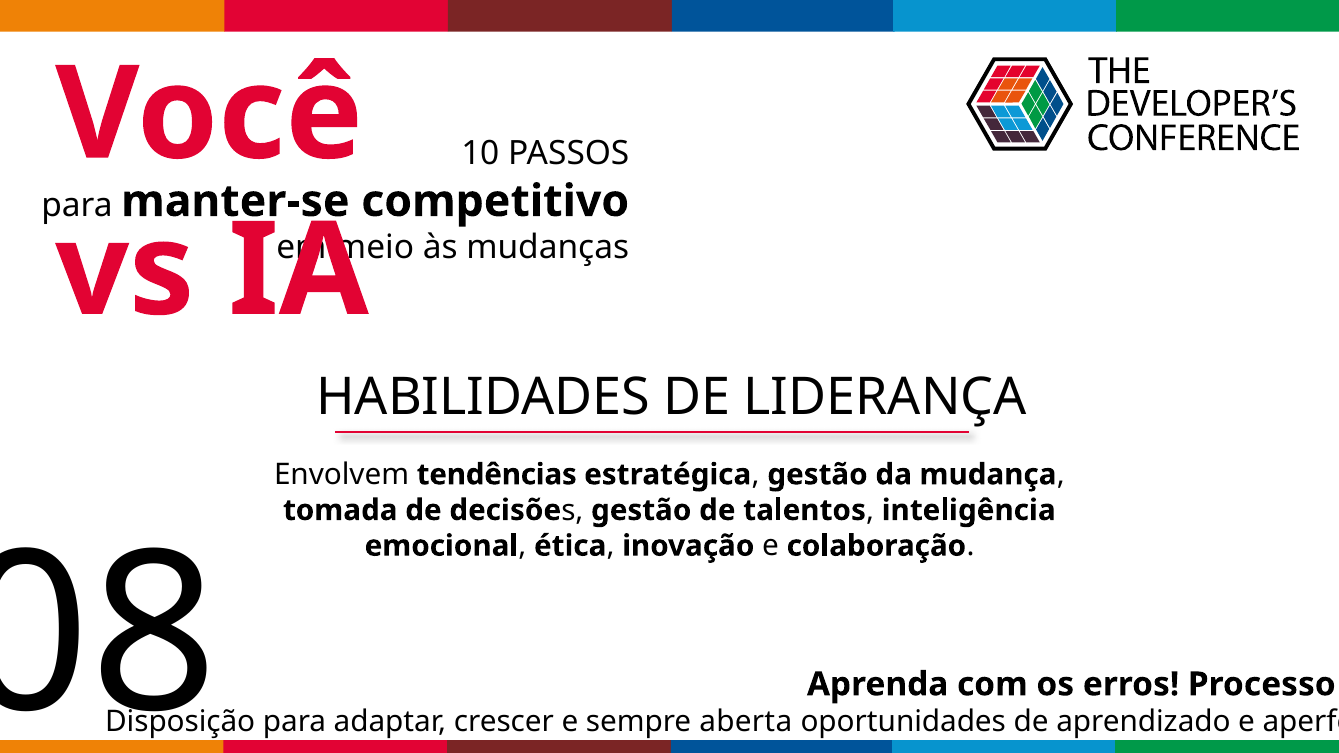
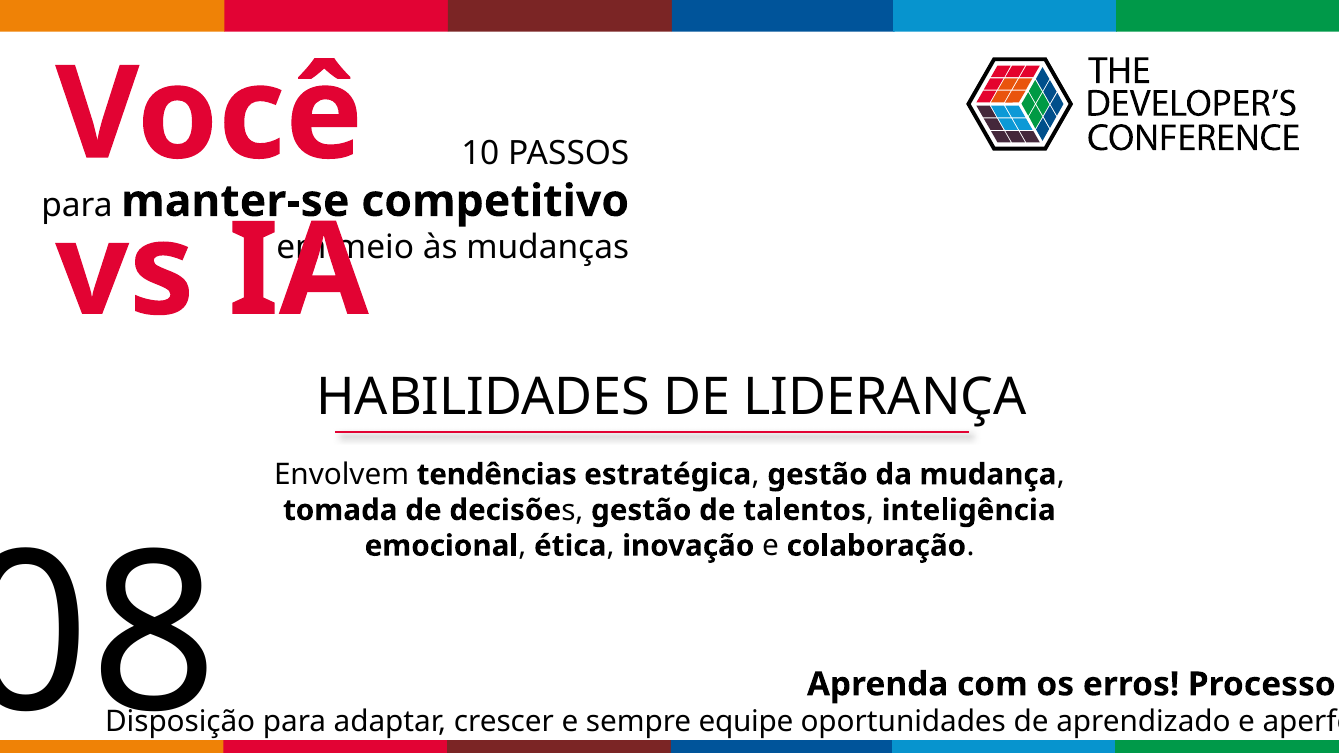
aberta: aberta -> equipe
